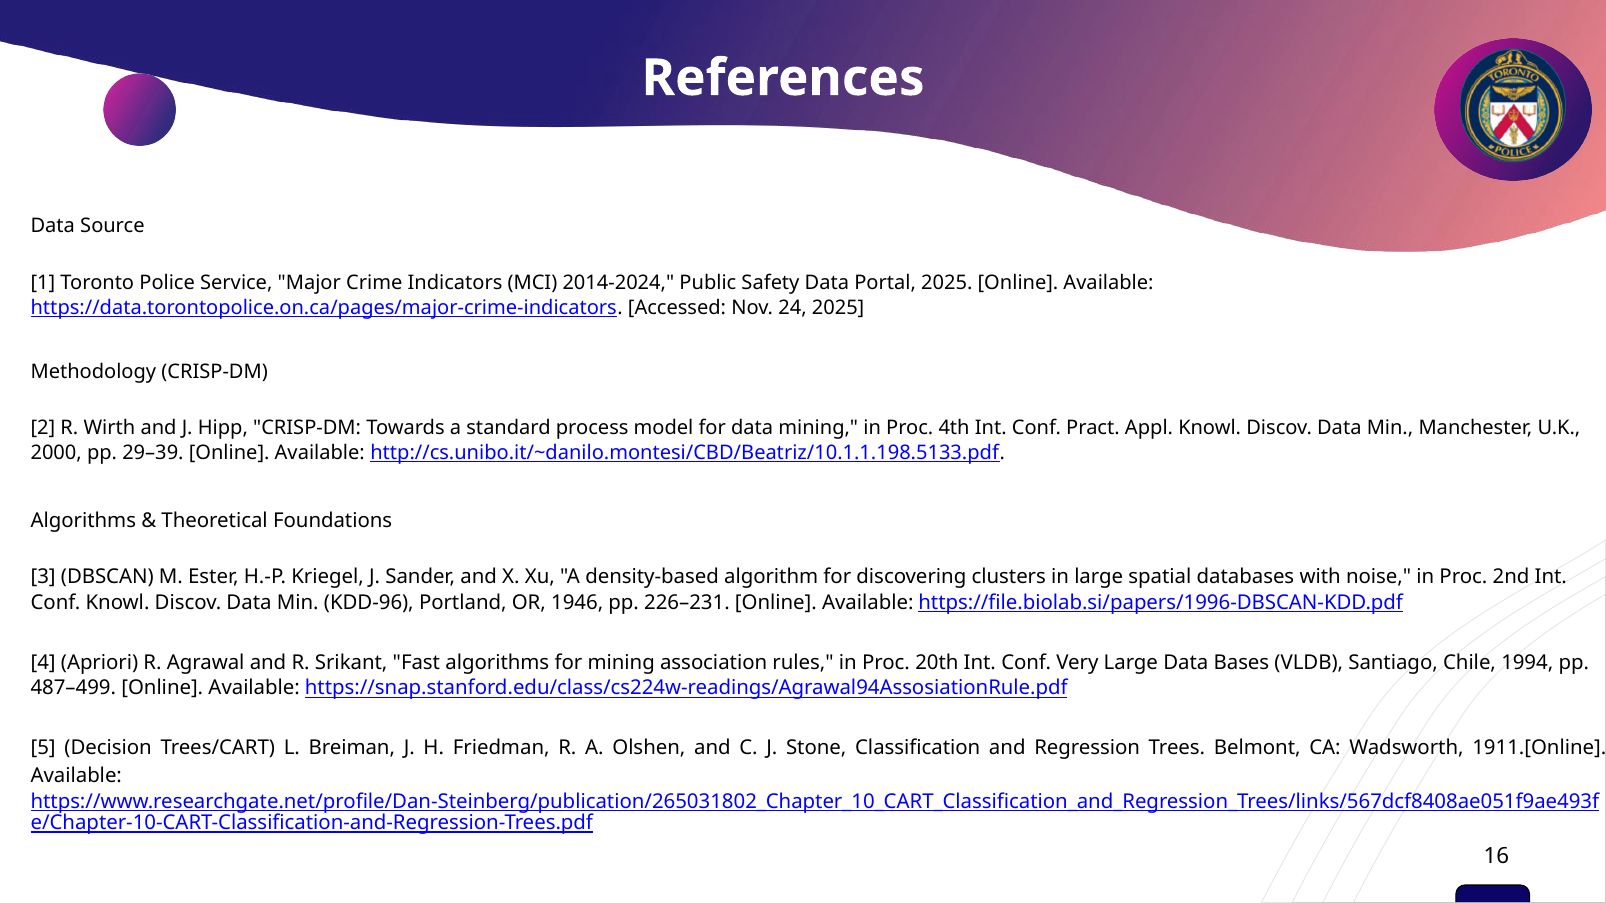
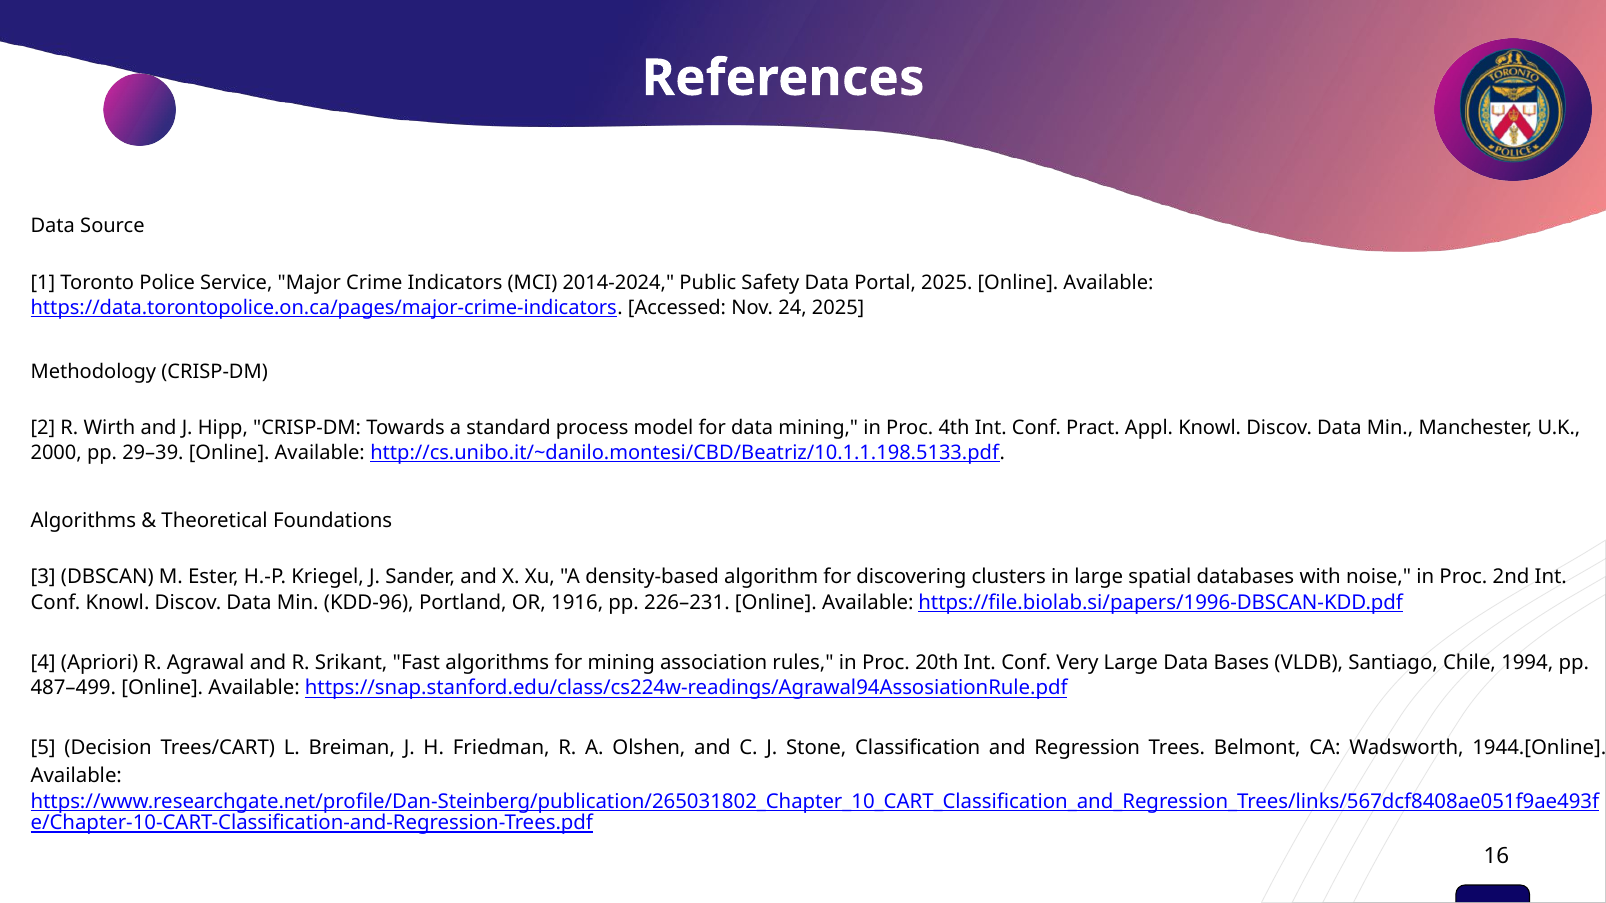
1946: 1946 -> 1916
1911.[Online: 1911.[Online -> 1944.[Online
